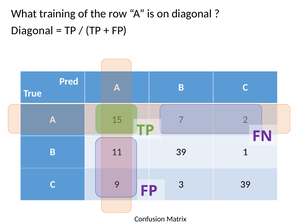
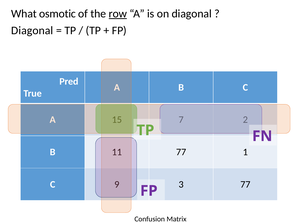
training: training -> osmotic
row underline: none -> present
39 at (181, 152): 39 -> 77
3 39: 39 -> 77
